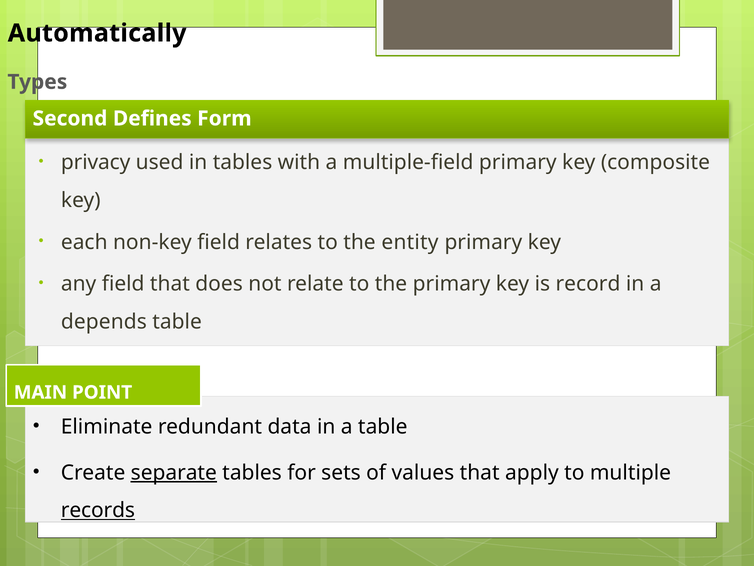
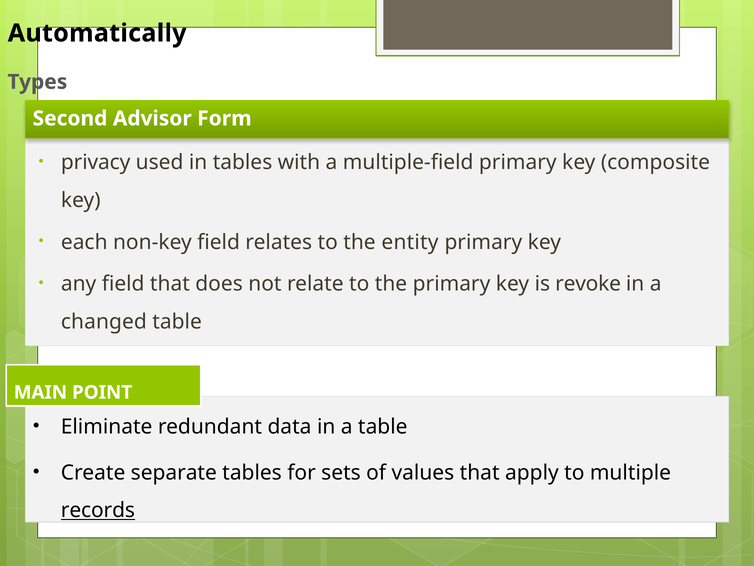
Defines: Defines -> Advisor
record: record -> revoke
depends: depends -> changed
separate underline: present -> none
